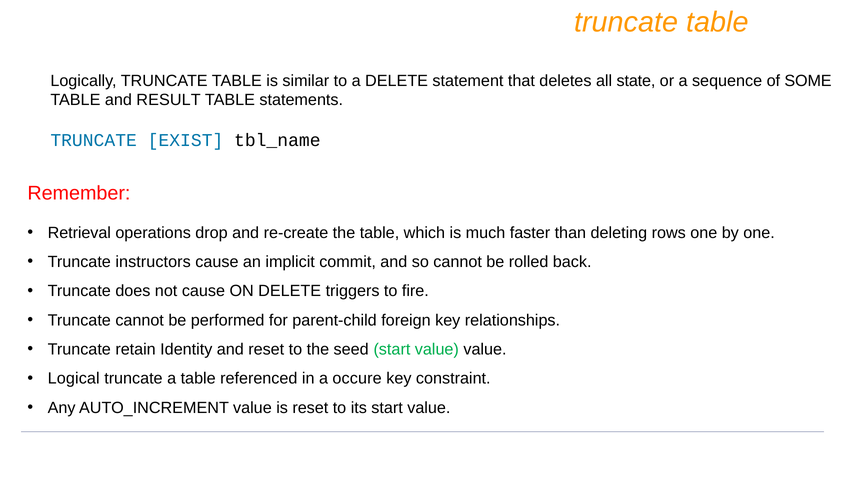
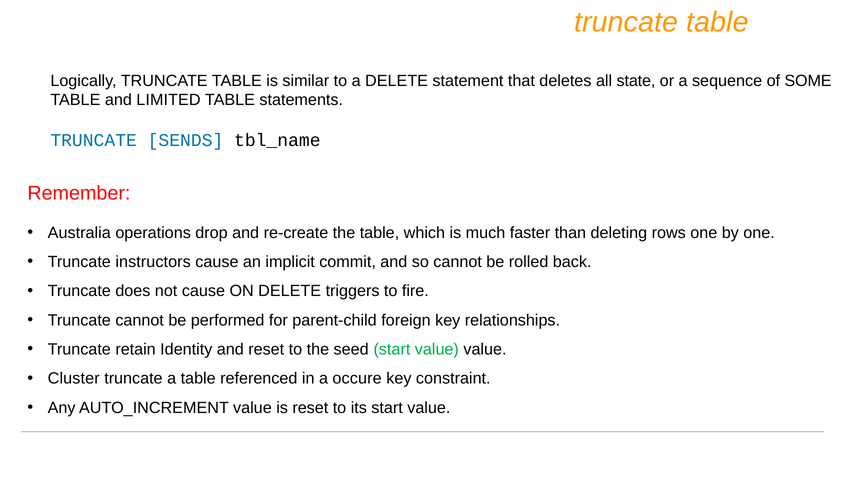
RESULT: RESULT -> LIMITED
EXIST: EXIST -> SENDS
Retrieval: Retrieval -> Australia
Logical: Logical -> Cluster
